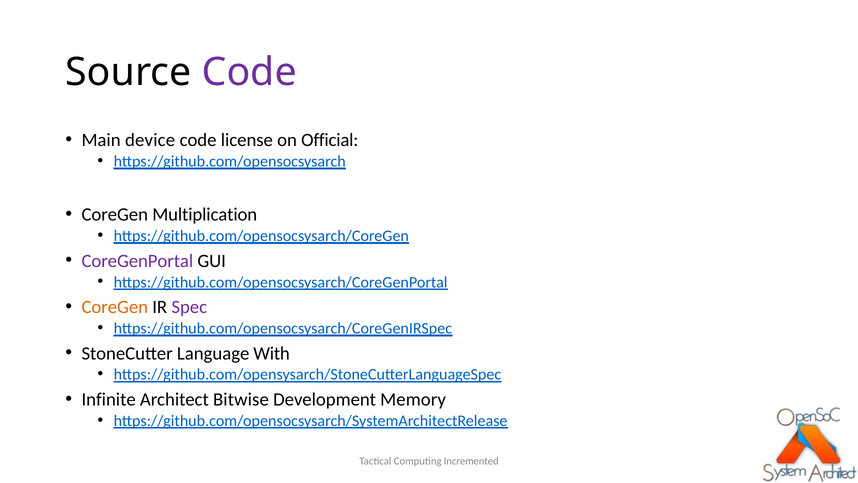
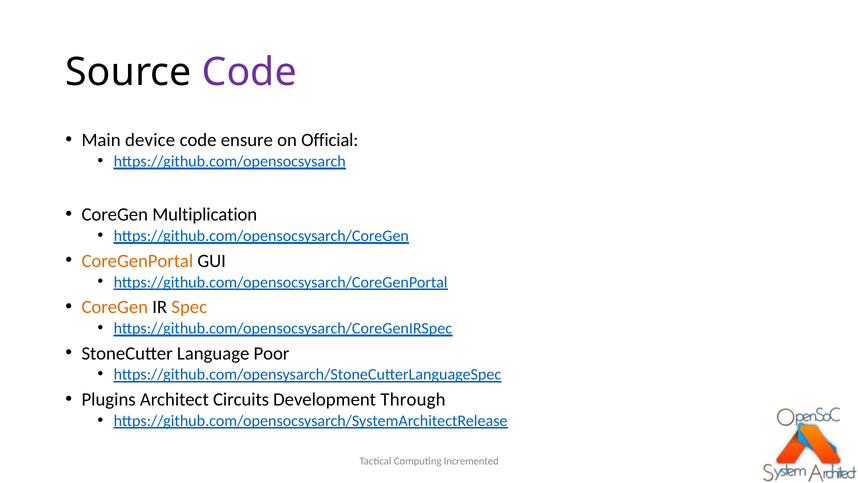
license: license -> ensure
CoreGenPortal colour: purple -> orange
Spec colour: purple -> orange
With: With -> Poor
Infinite: Infinite -> Plugins
Bitwise: Bitwise -> Circuits
Memory: Memory -> Through
